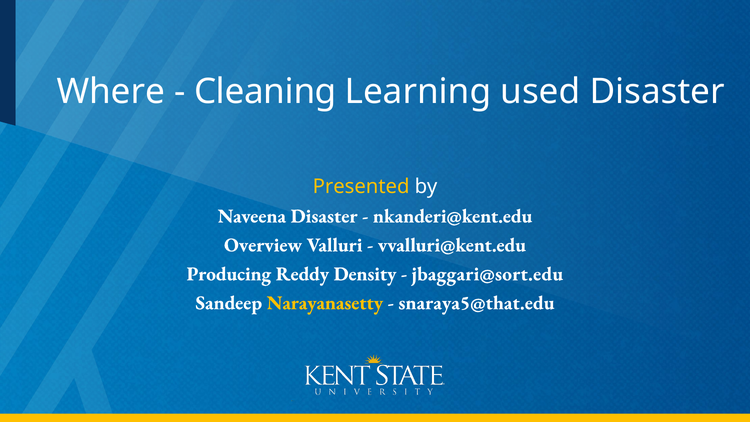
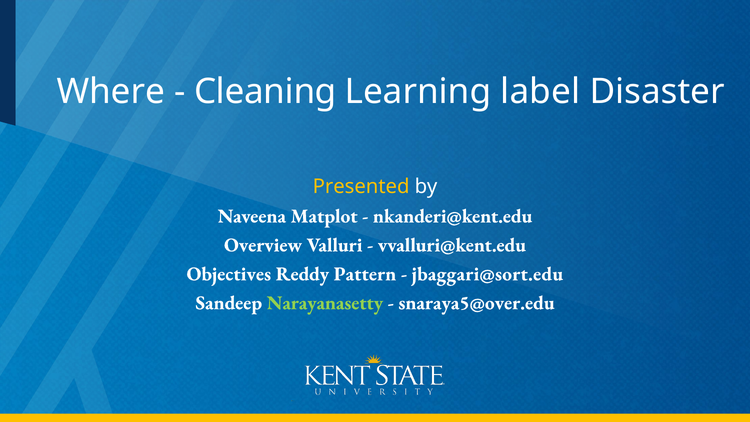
used: used -> label
Naveena Disaster: Disaster -> Matplot
Producing: Producing -> Objectives
Density: Density -> Pattern
Narayanasetty colour: yellow -> light green
snaraya5@that.edu: snaraya5@that.edu -> snaraya5@over.edu
